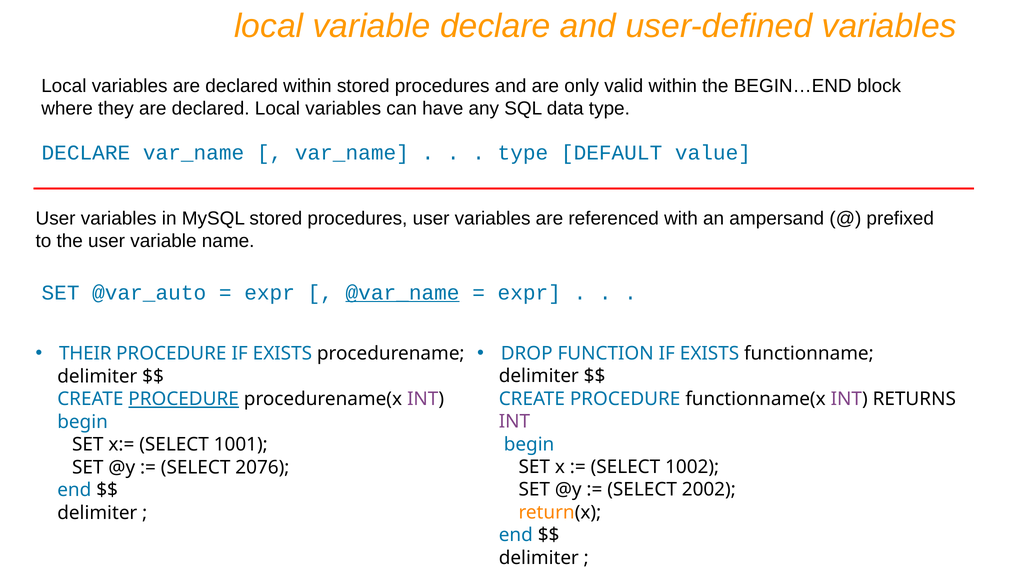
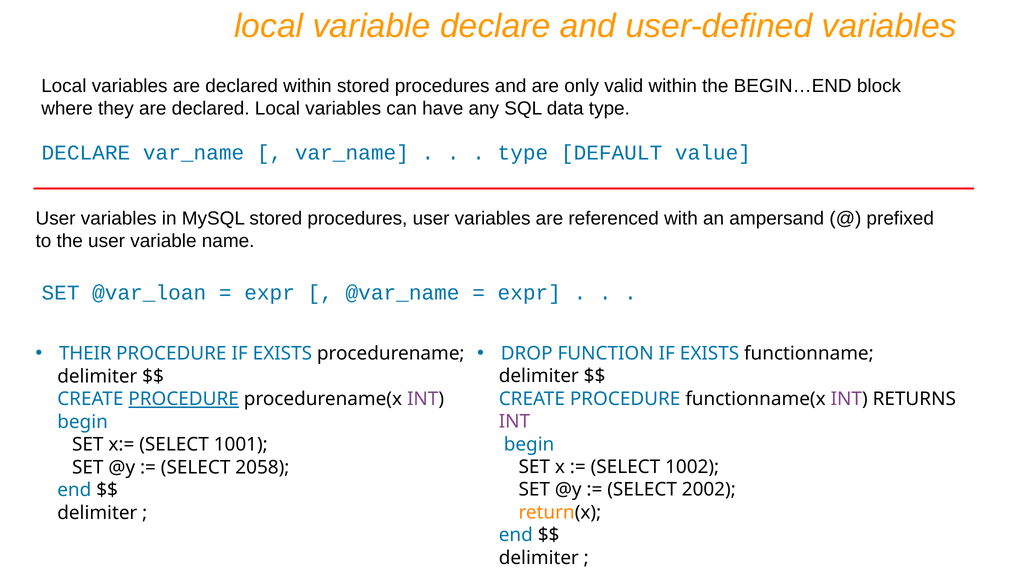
@var_auto: @var_auto -> @var_loan
@var_name underline: present -> none
2076: 2076 -> 2058
